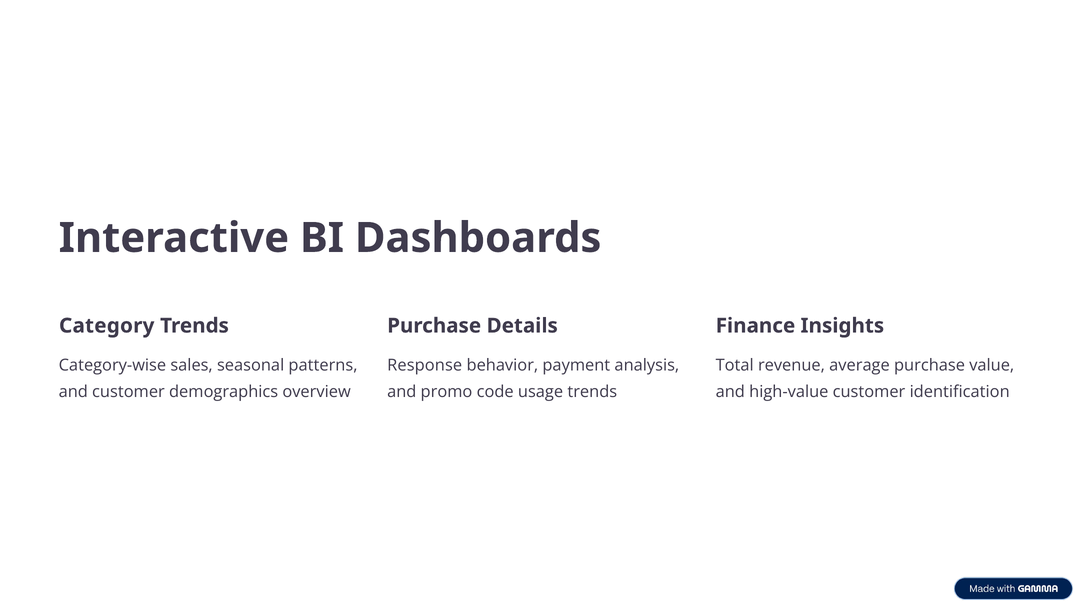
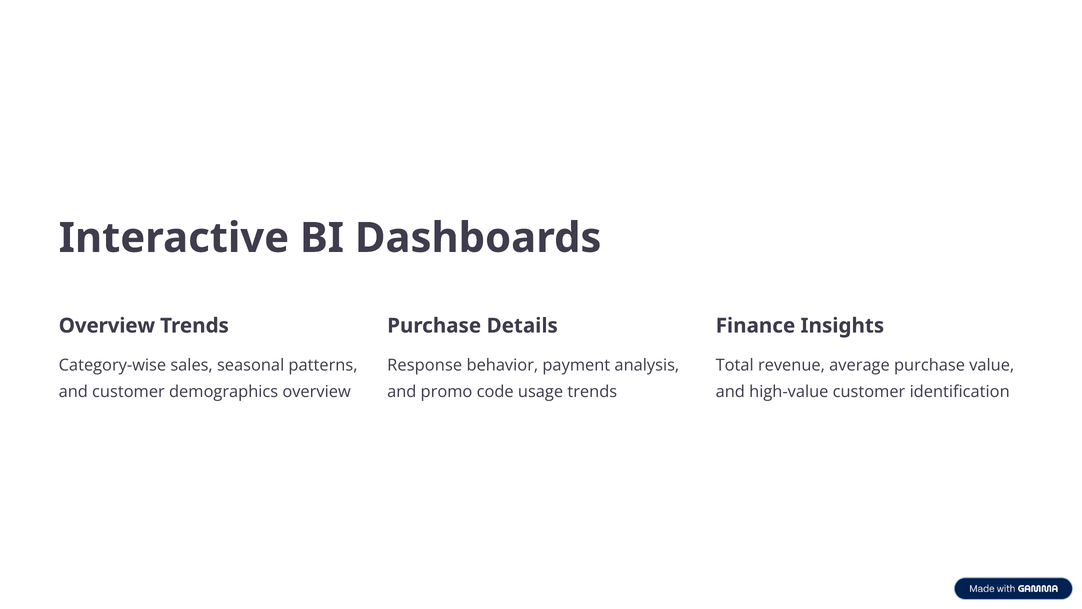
Category at (107, 326): Category -> Overview
